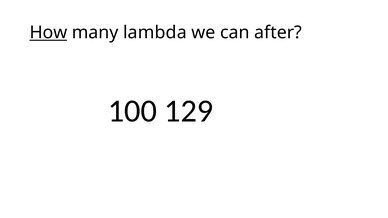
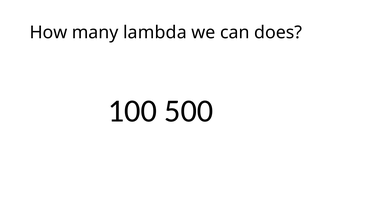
How underline: present -> none
after: after -> does
129: 129 -> 500
